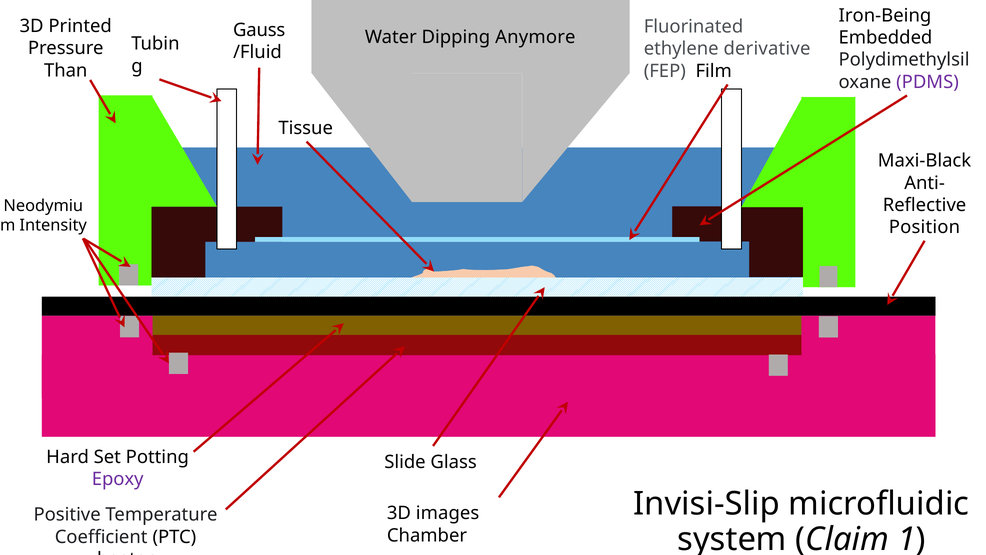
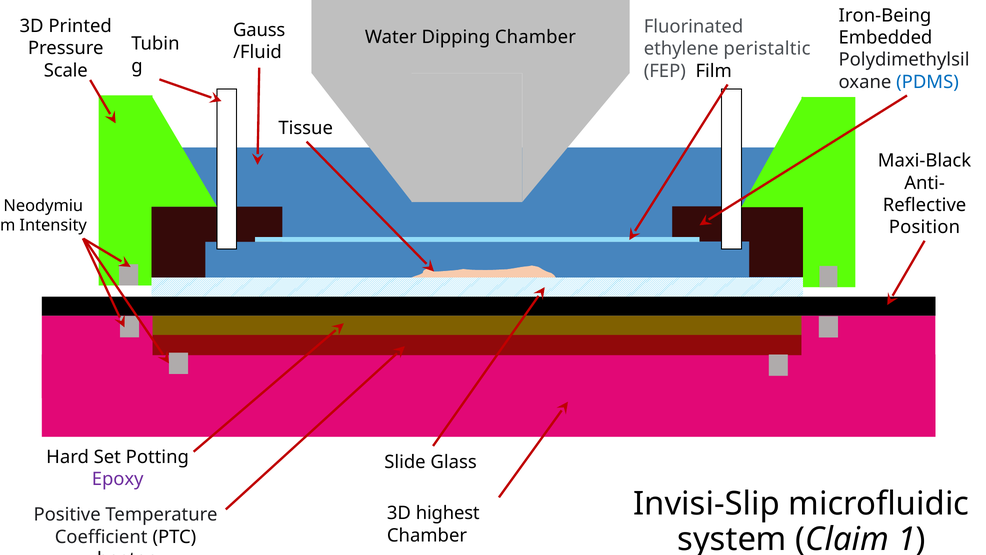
Dipping Anymore: Anymore -> Chamber
derivative: derivative -> peristaltic
Than: Than -> Scale
PDMS colour: purple -> blue
images: images -> highest
